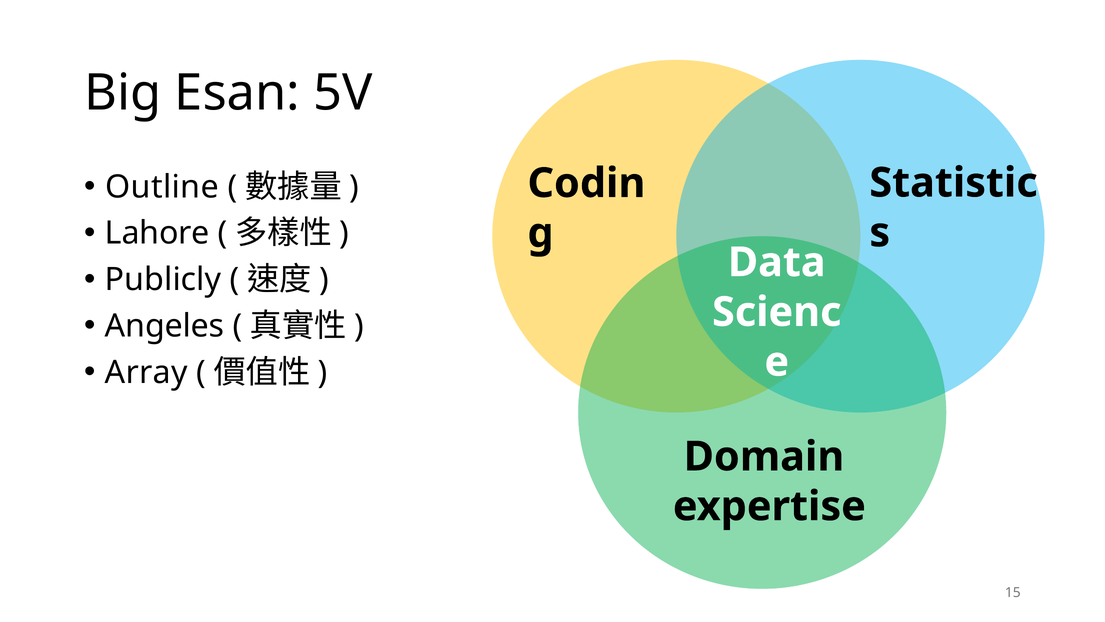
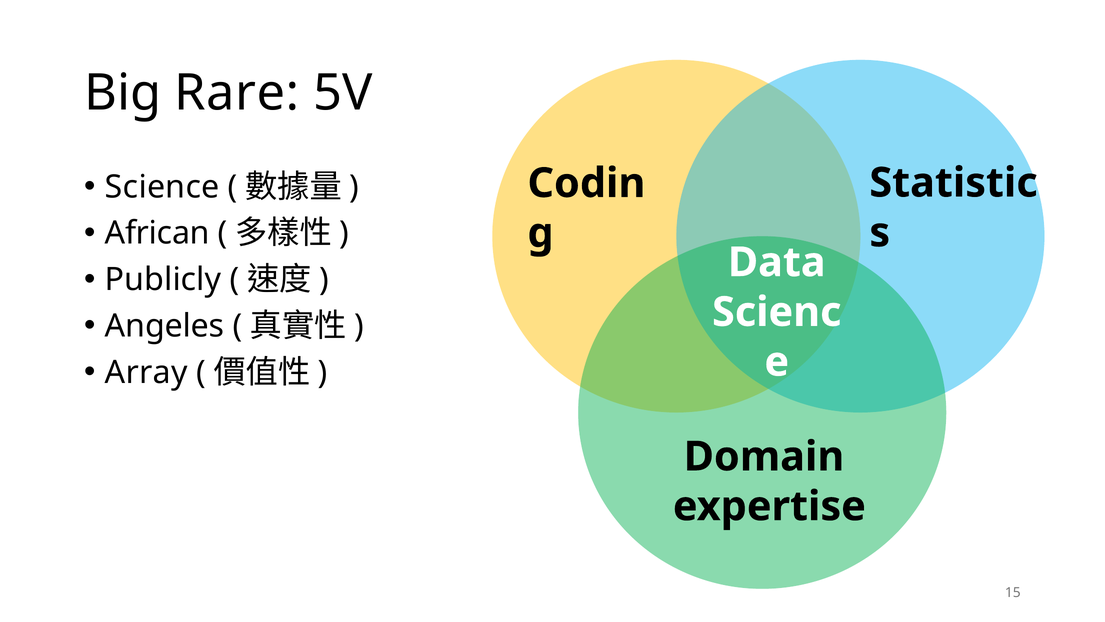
Esan: Esan -> Rare
Outline: Outline -> Science
Lahore: Lahore -> African
